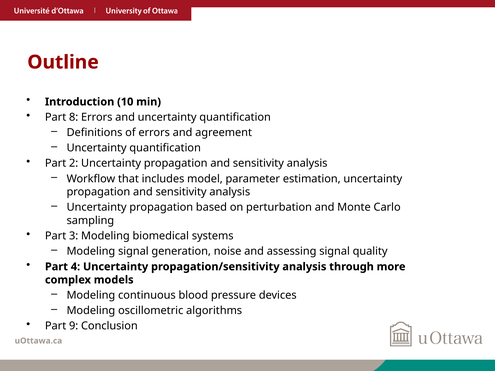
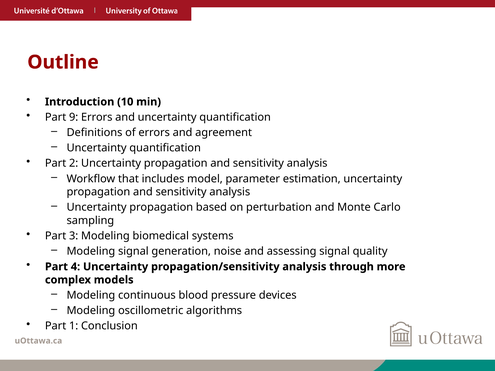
8: 8 -> 9
9: 9 -> 1
